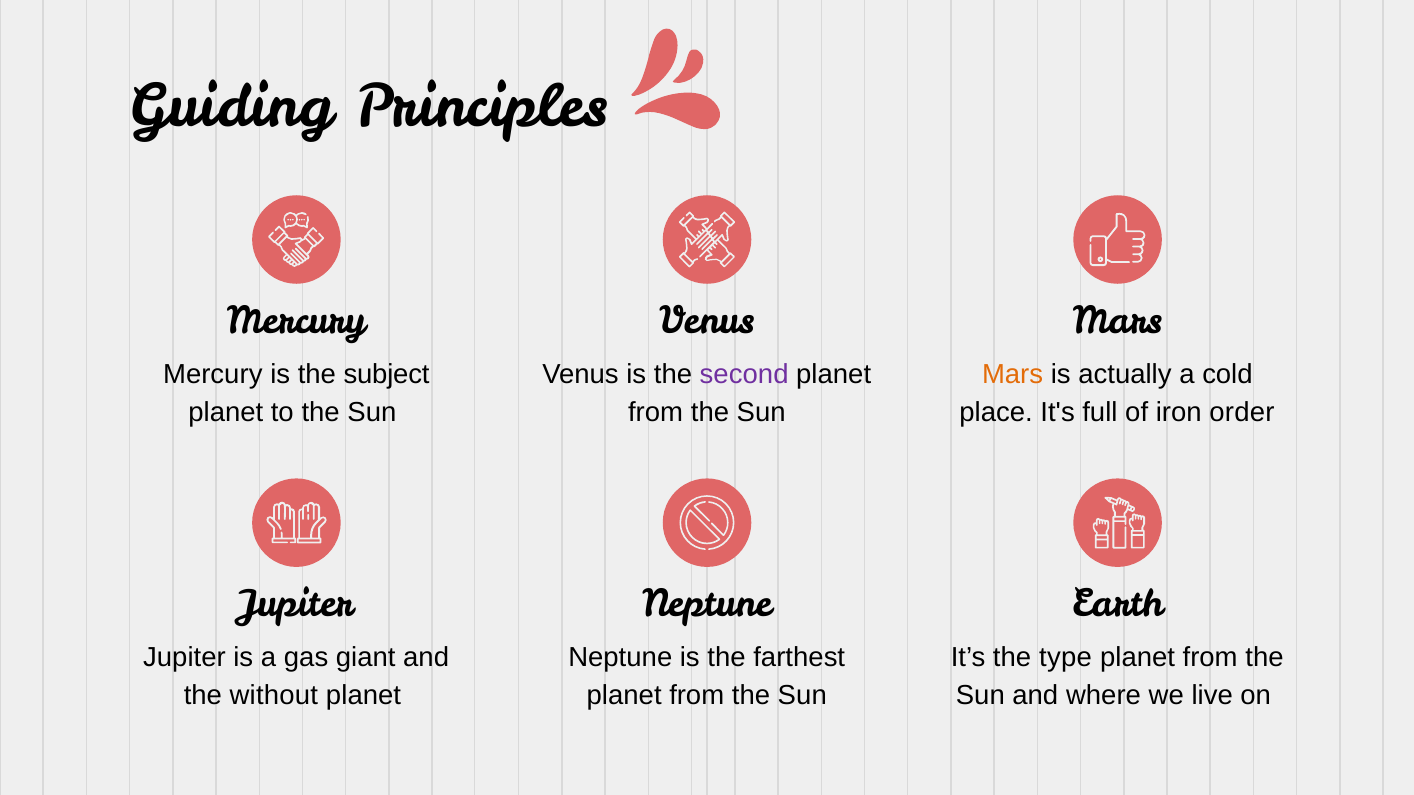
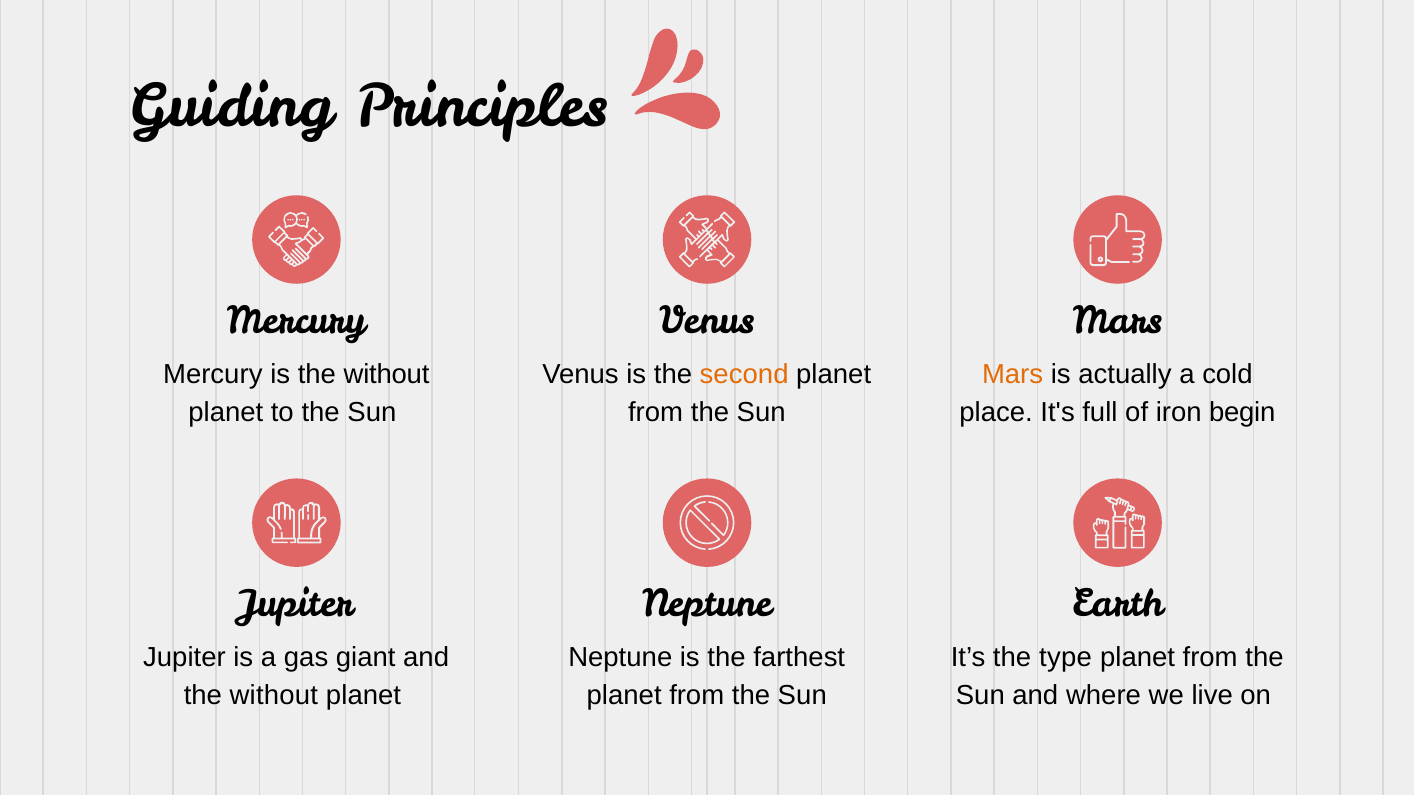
is the subject: subject -> without
second colour: purple -> orange
order: order -> begin
